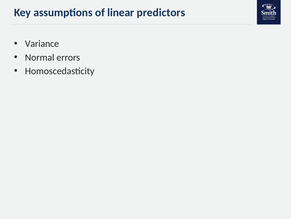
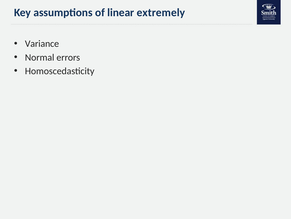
predictors: predictors -> extremely
